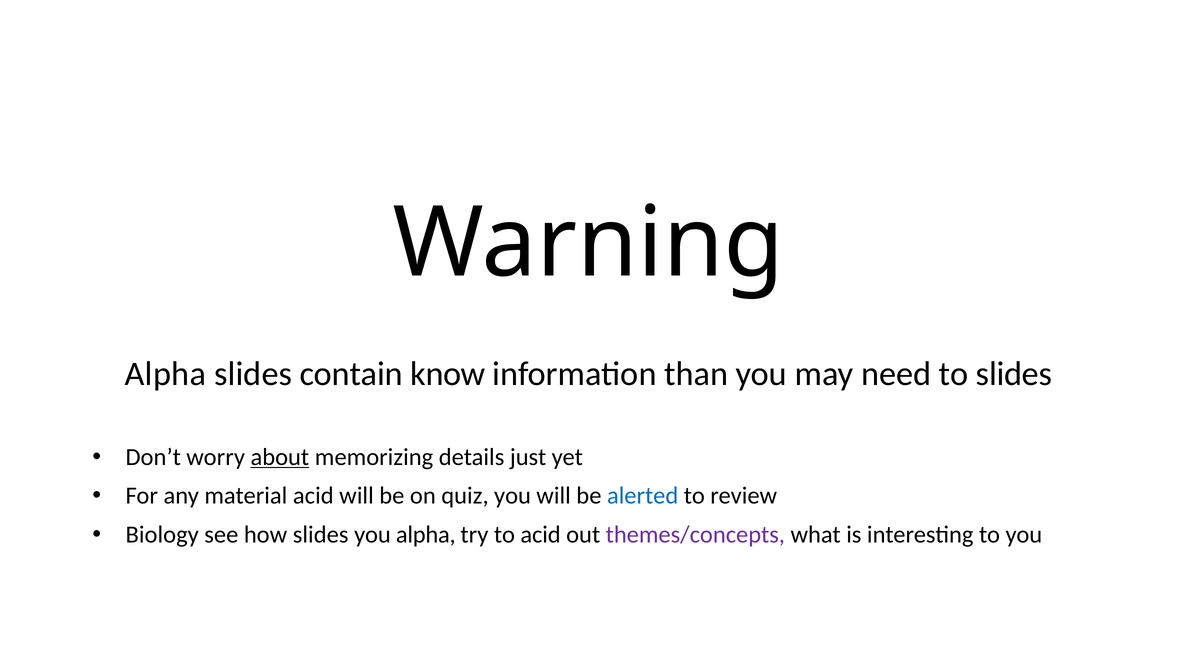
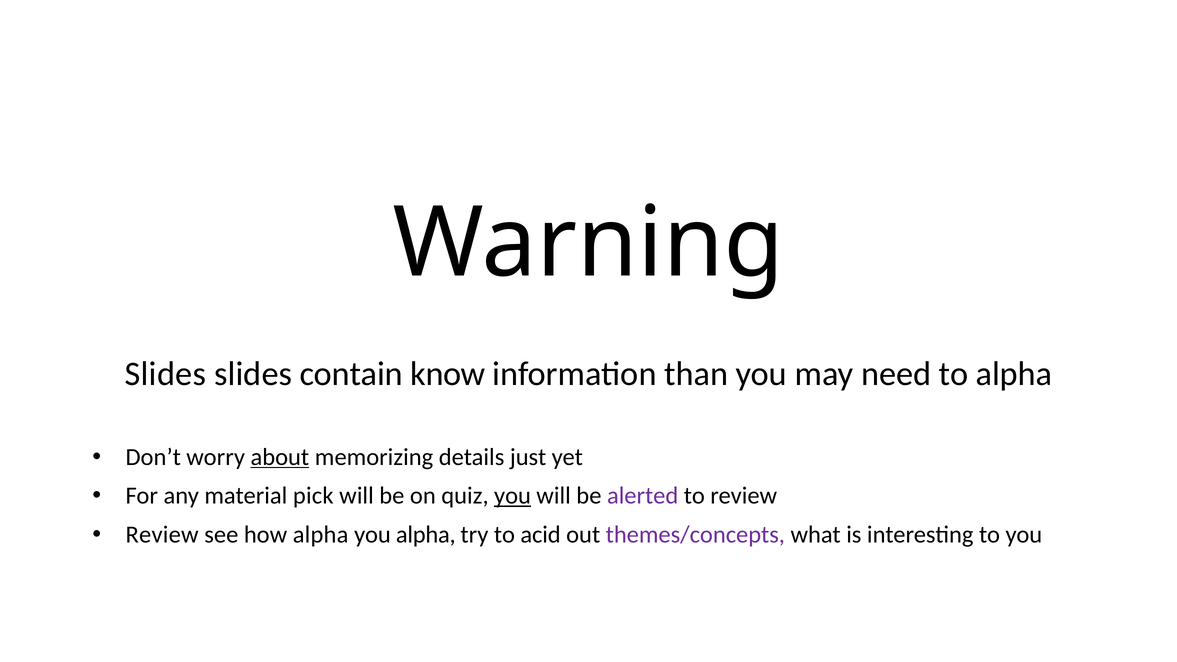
Alpha at (165, 374): Alpha -> Slides
to slides: slides -> alpha
material acid: acid -> pick
you at (513, 496) underline: none -> present
alerted colour: blue -> purple
Biology at (162, 535): Biology -> Review
how slides: slides -> alpha
